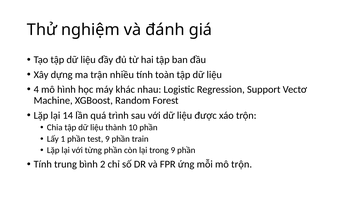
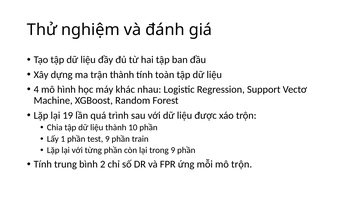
trận nhiều: nhiều -> thành
14: 14 -> 19
